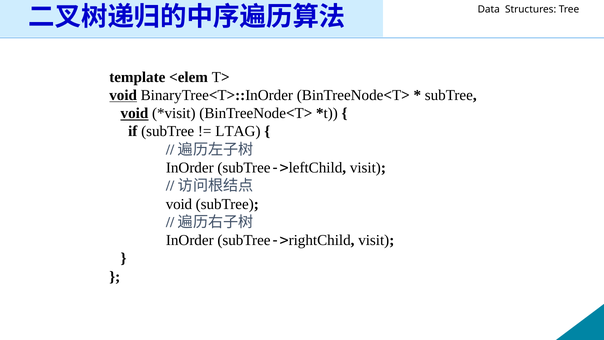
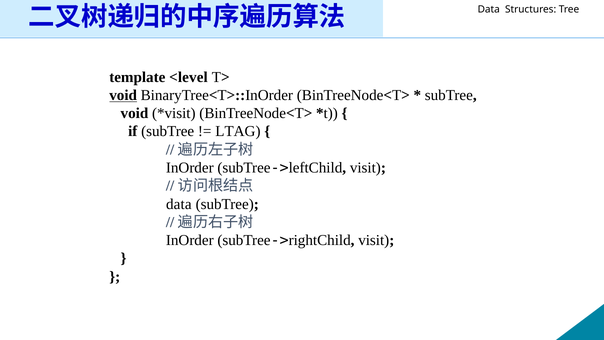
<elem: <elem -> <level
void at (134, 113) underline: present -> none
void at (179, 204): void -> data
